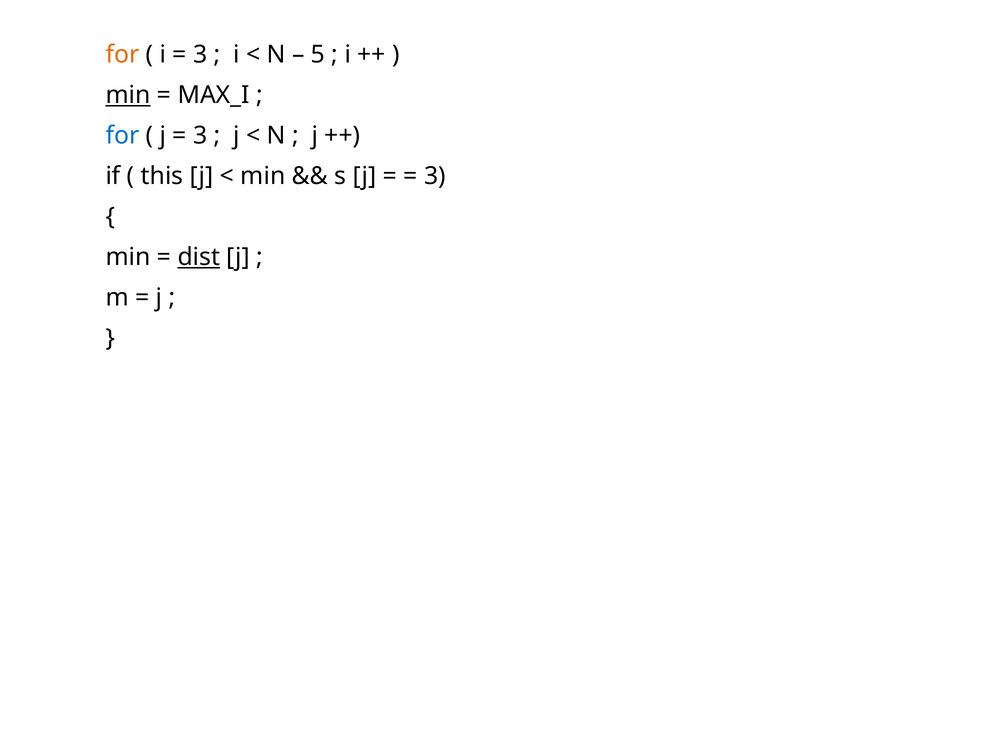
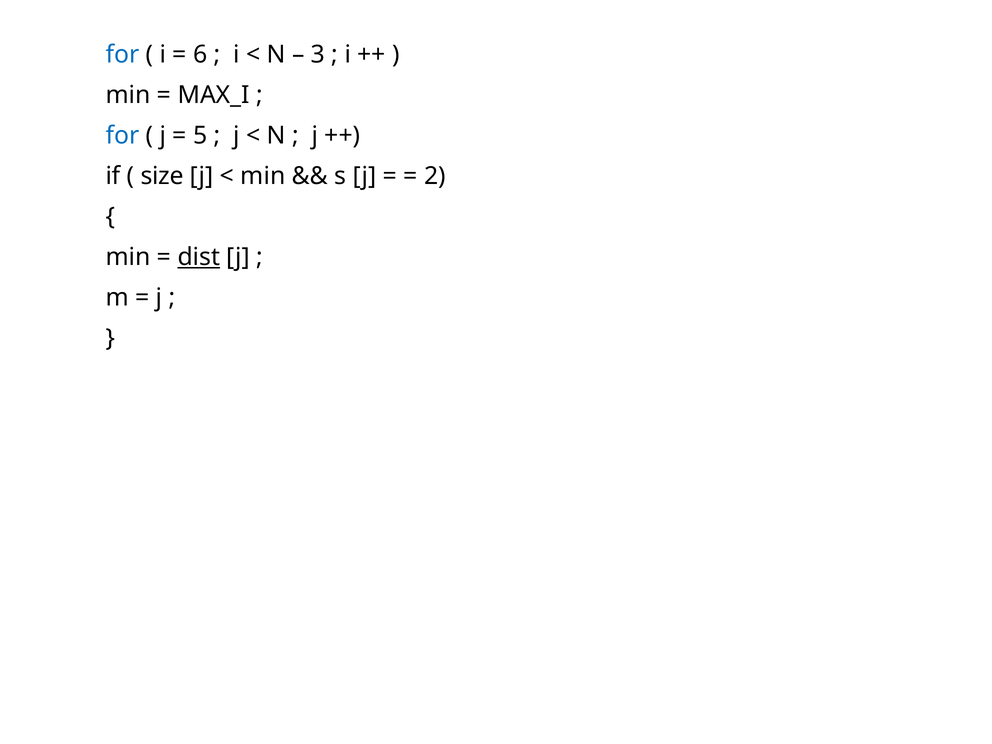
for at (123, 54) colour: orange -> blue
3 at (200, 54): 3 -> 6
5: 5 -> 3
min at (128, 95) underline: present -> none
3 at (200, 135): 3 -> 5
this: this -> size
3 at (435, 176): 3 -> 2
